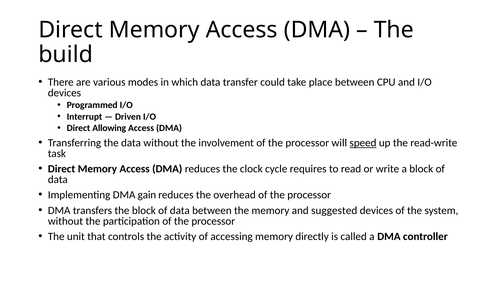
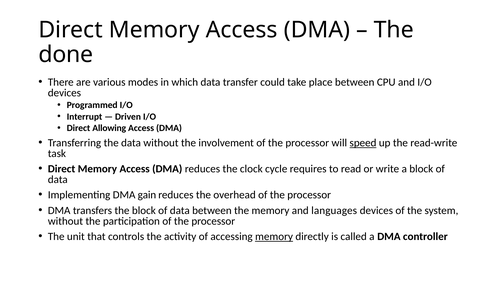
build: build -> done
suggested: suggested -> languages
memory at (274, 237) underline: none -> present
